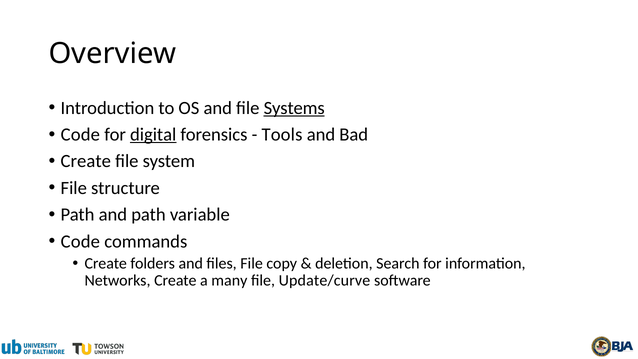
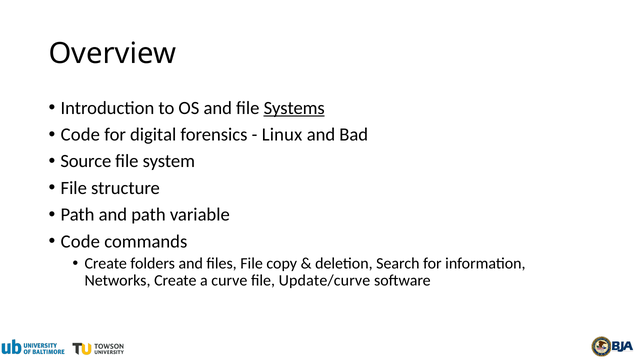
digital underline: present -> none
Tools: Tools -> Linux
Create at (86, 161): Create -> Source
many: many -> curve
